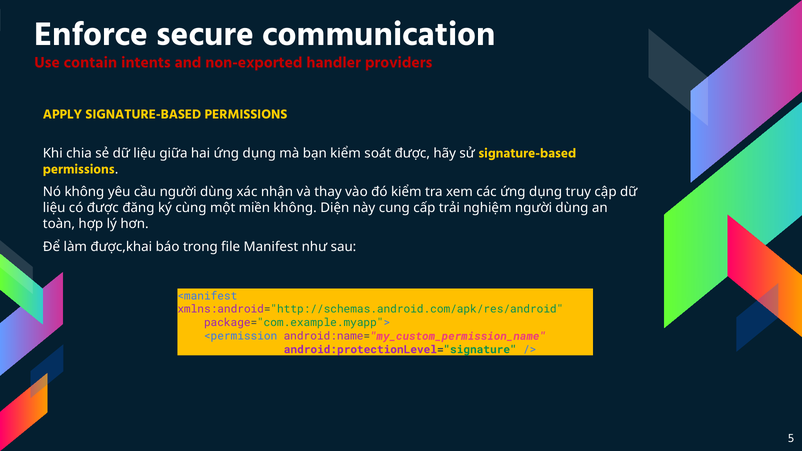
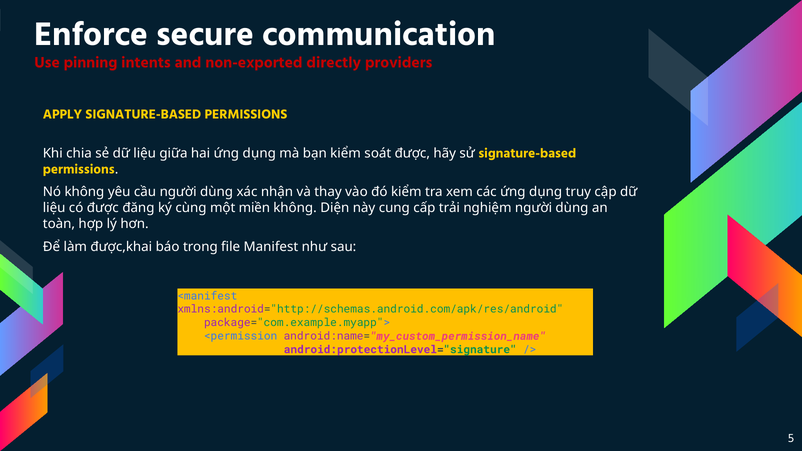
contain: contain -> pinning
handler: handler -> directly
